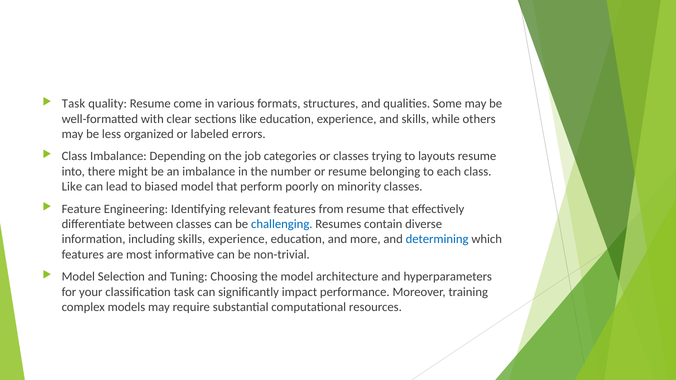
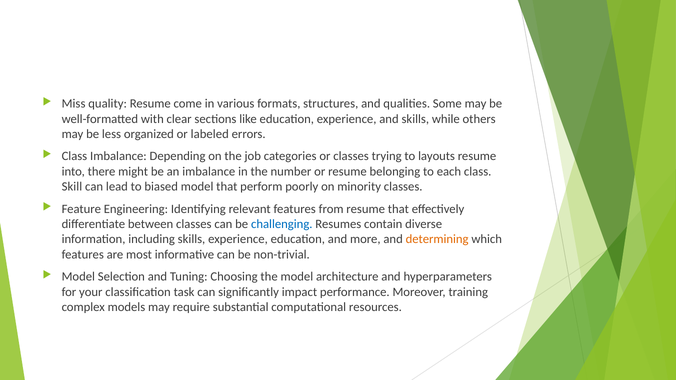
Task at (74, 104): Task -> Miss
Like at (72, 187): Like -> Skill
determining colour: blue -> orange
